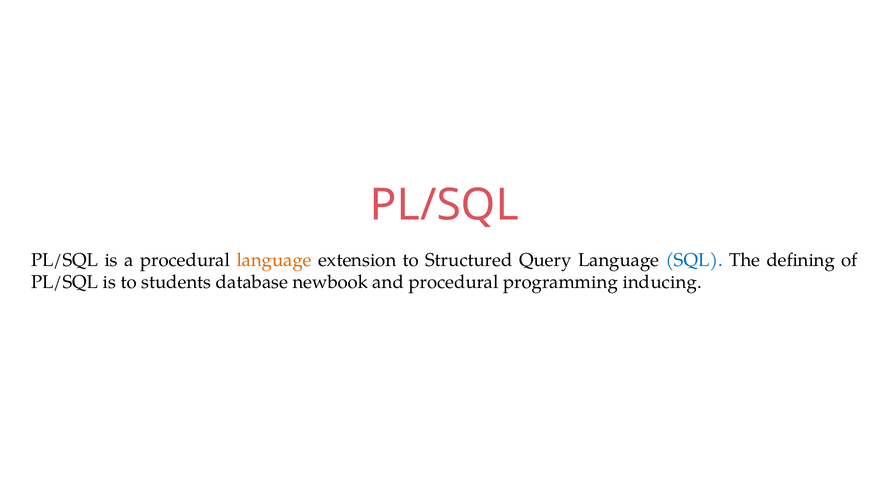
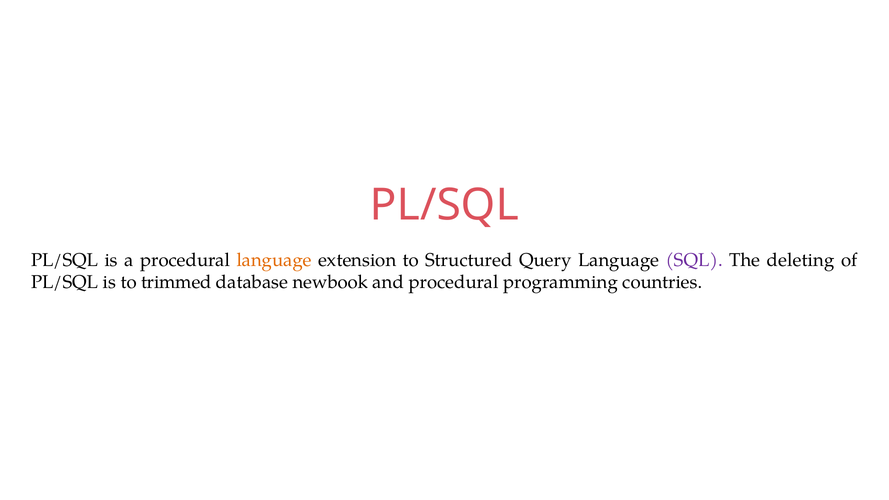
SQL colour: blue -> purple
defining: defining -> deleting
students: students -> trimmed
inducing: inducing -> countries
